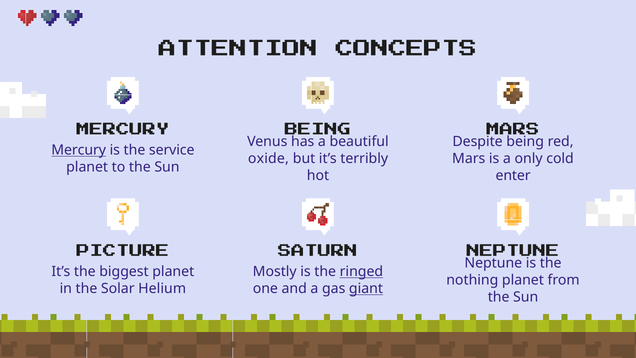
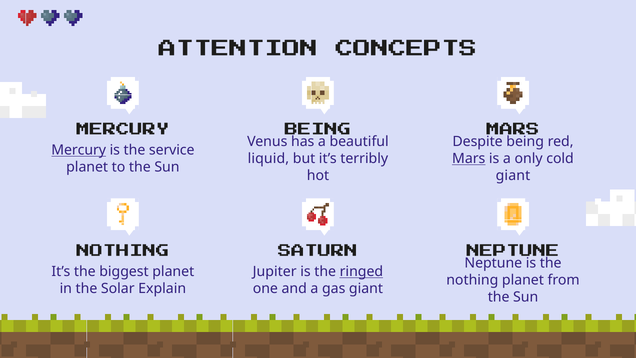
oxide: oxide -> liquid
Mars at (469, 159) underline: none -> present
enter at (513, 175): enter -> giant
PICTURE at (123, 253): PICTURE -> NOTHING
Mostly: Mostly -> Jupiter
Helium: Helium -> Explain
giant at (366, 289) underline: present -> none
